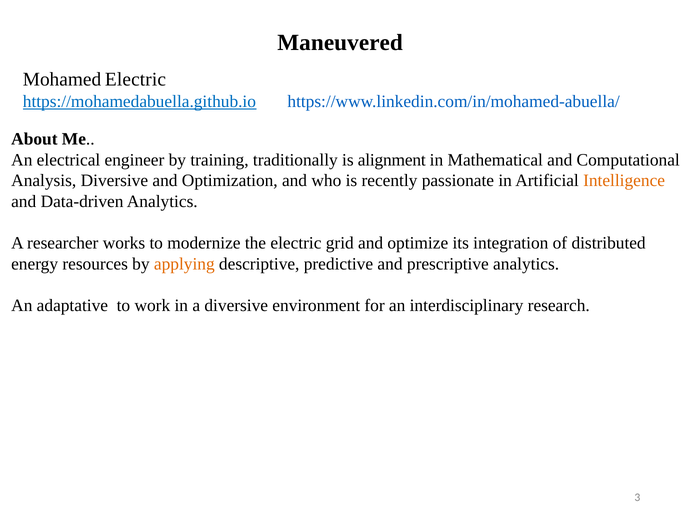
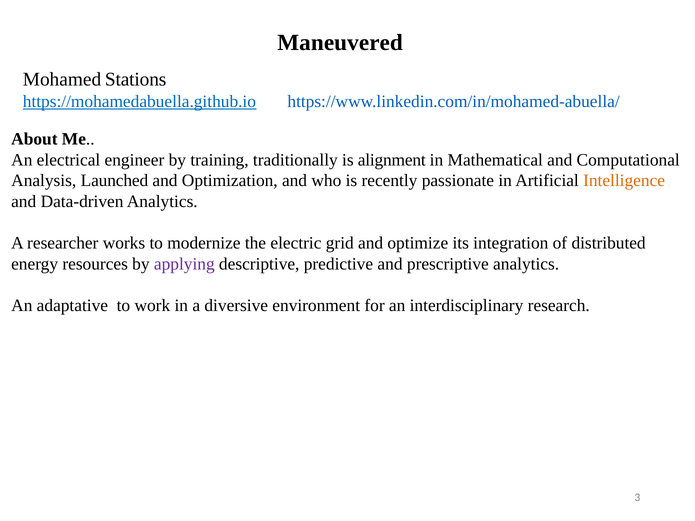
Mohamed Electric: Electric -> Stations
Analysis Diversive: Diversive -> Launched
applying colour: orange -> purple
